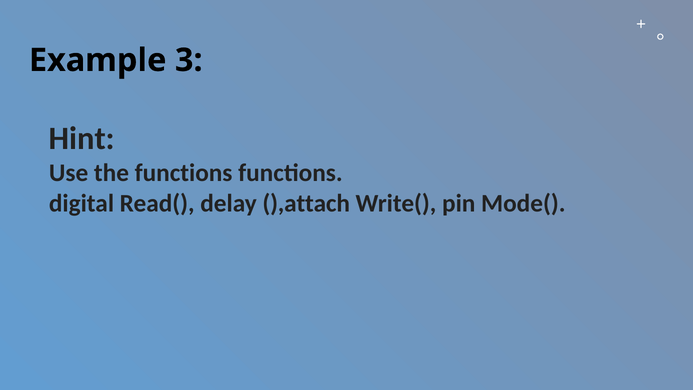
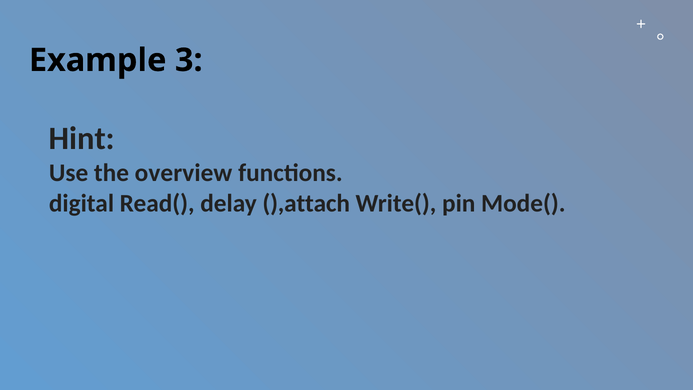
the functions: functions -> overview
